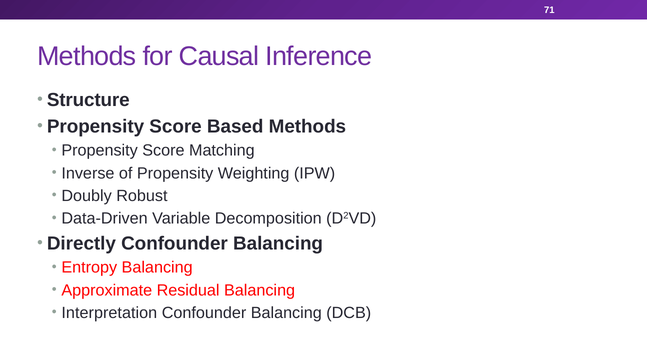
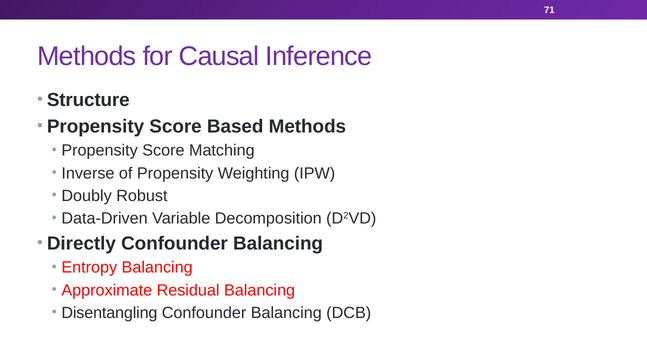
Interpretation: Interpretation -> Disentangling
